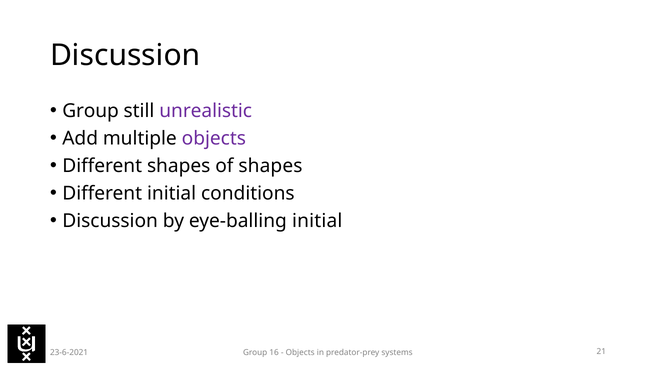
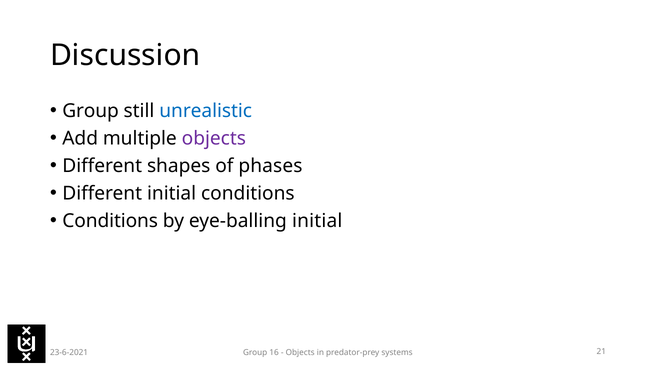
unrealistic colour: purple -> blue
of shapes: shapes -> phases
Discussion at (110, 221): Discussion -> Conditions
